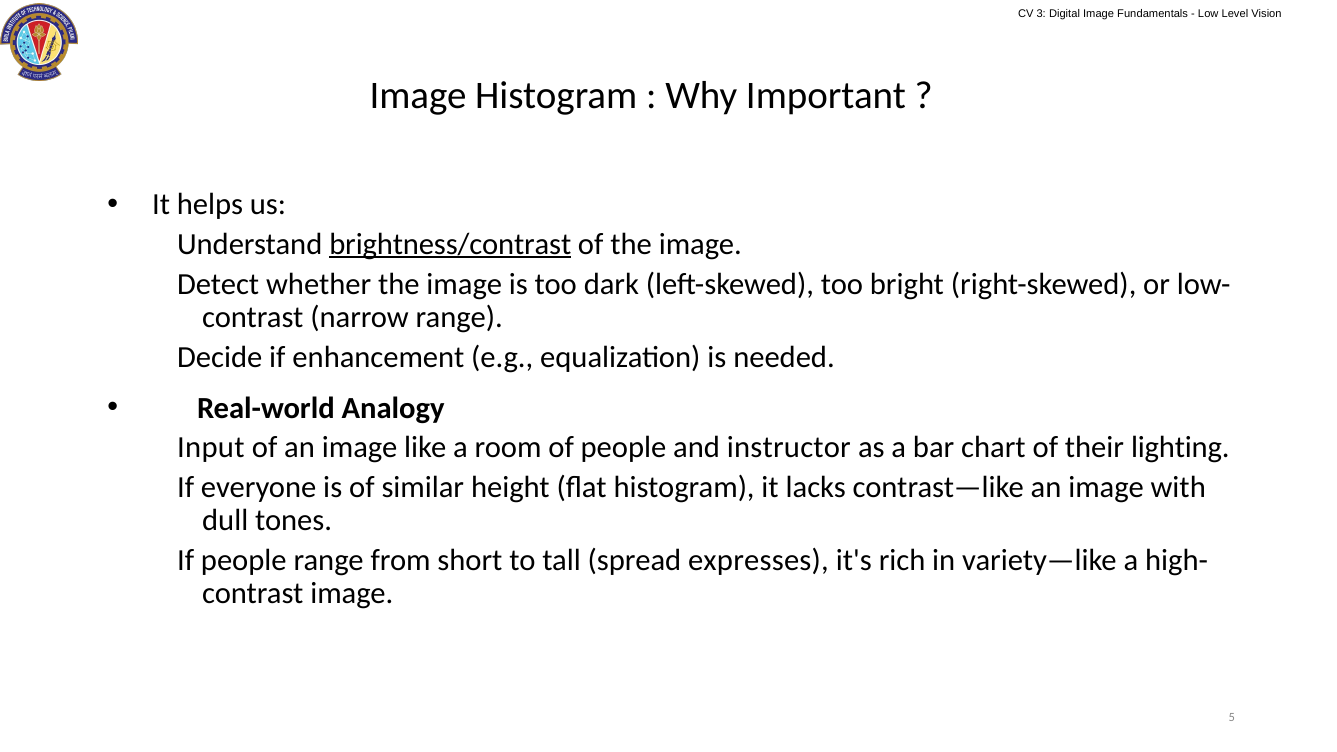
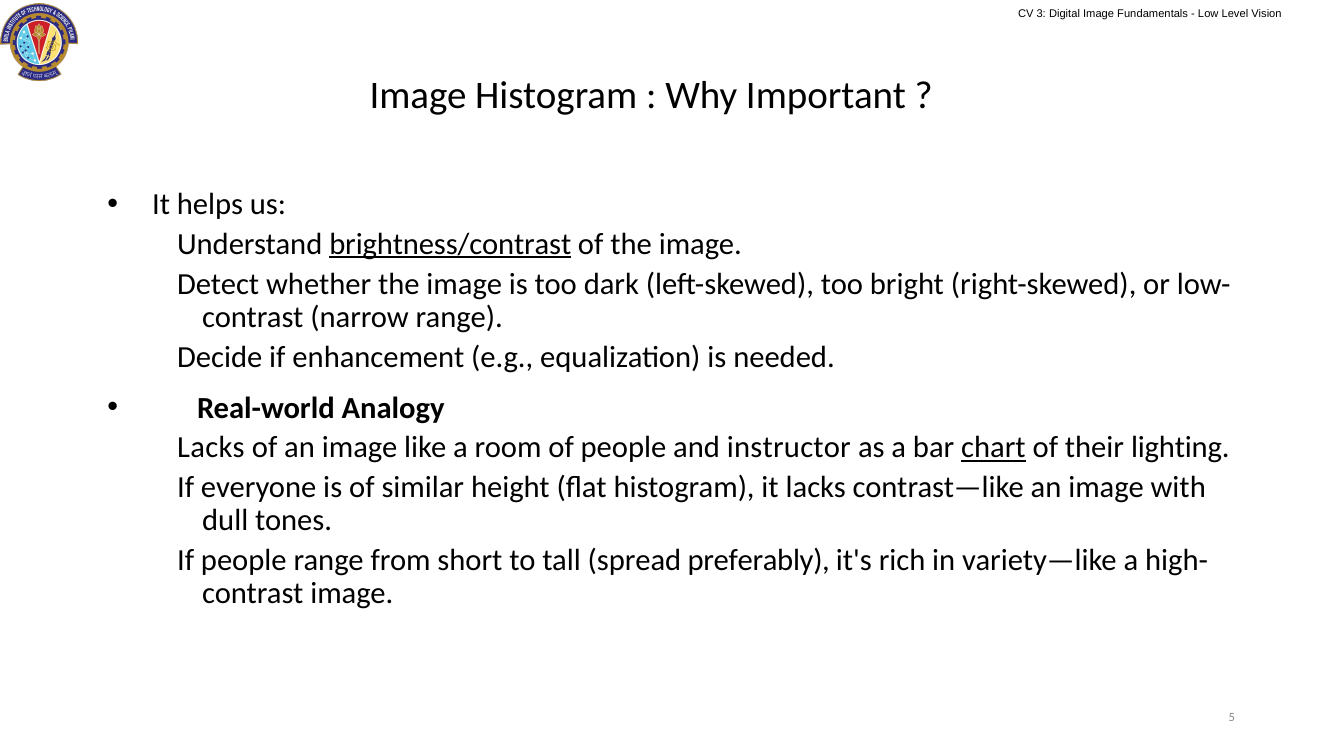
Input at (211, 448): Input -> Lacks
chart underline: none -> present
expresses: expresses -> preferably
